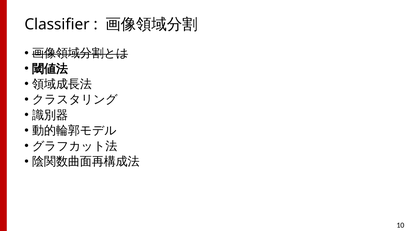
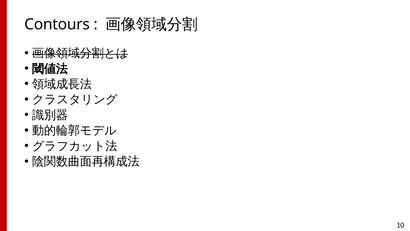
Classifier: Classifier -> Contours
